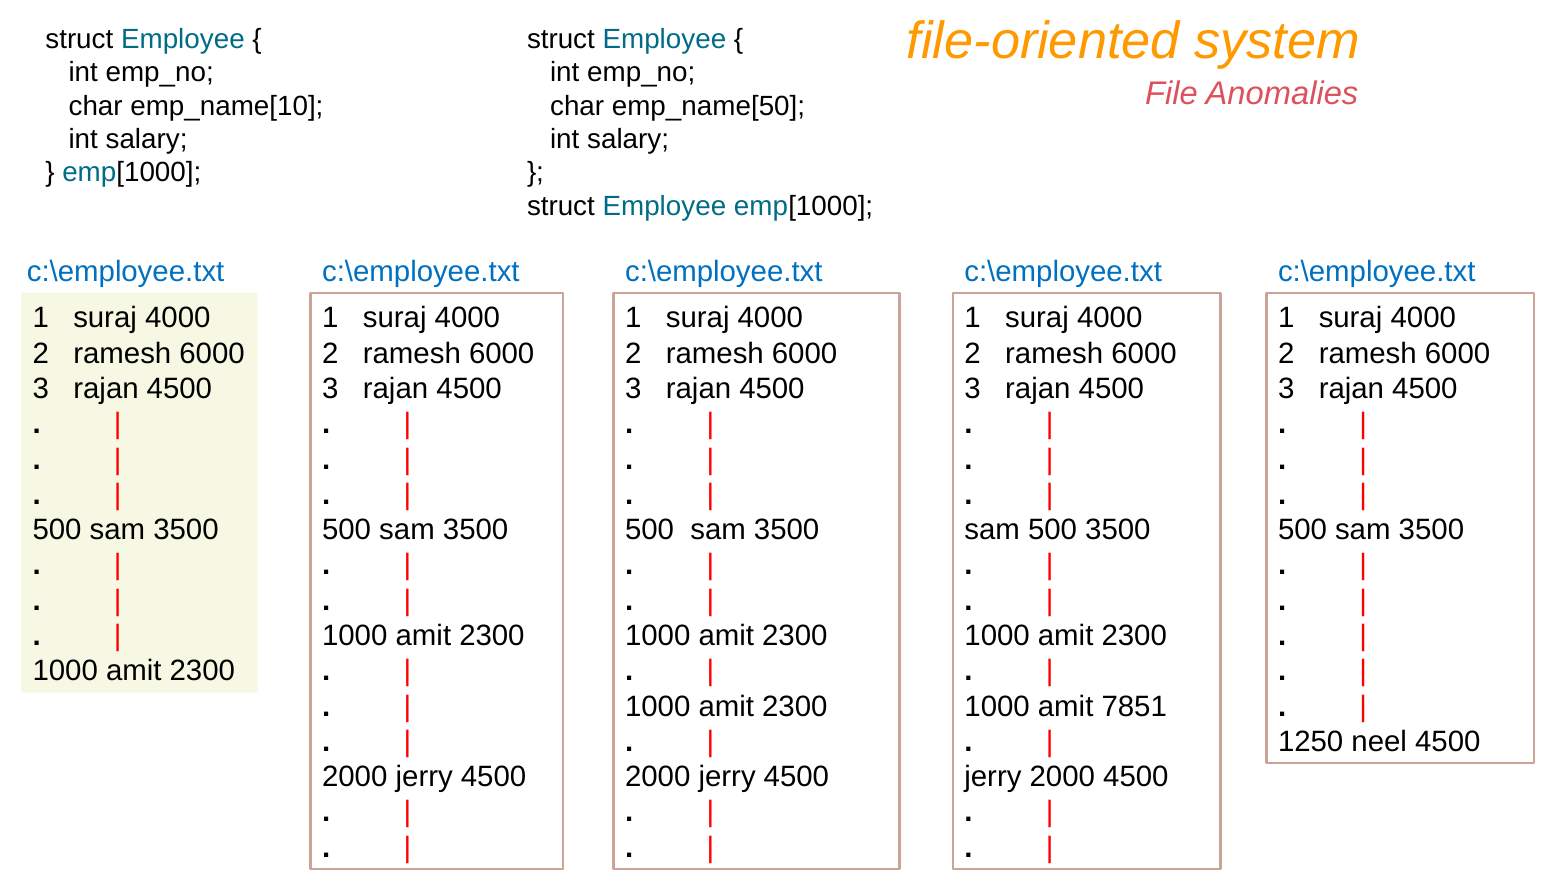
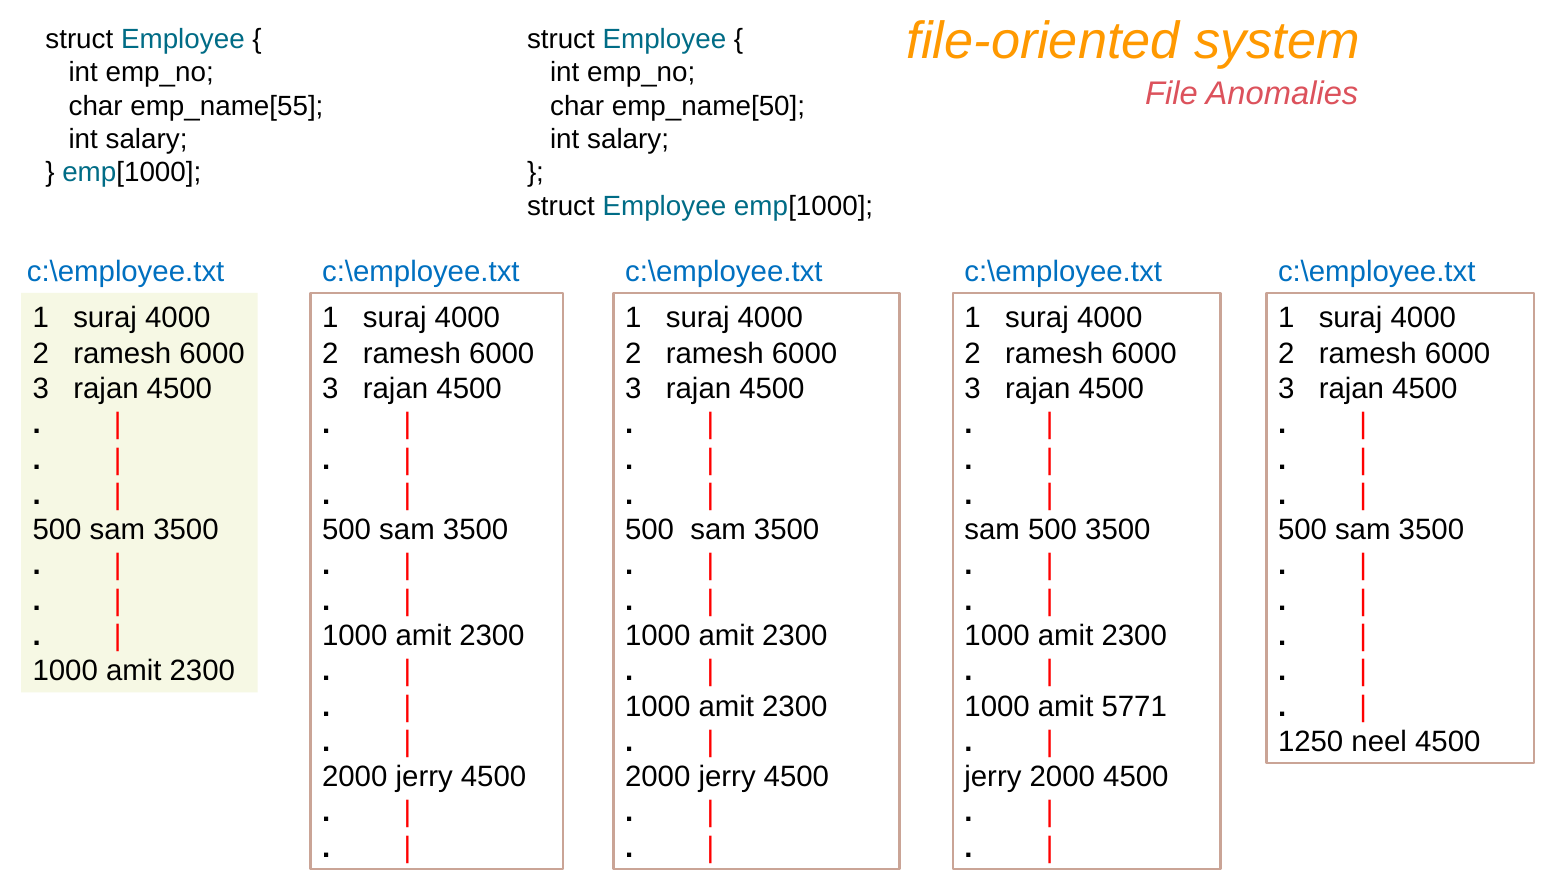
emp_name[10: emp_name[10 -> emp_name[55
7851: 7851 -> 5771
